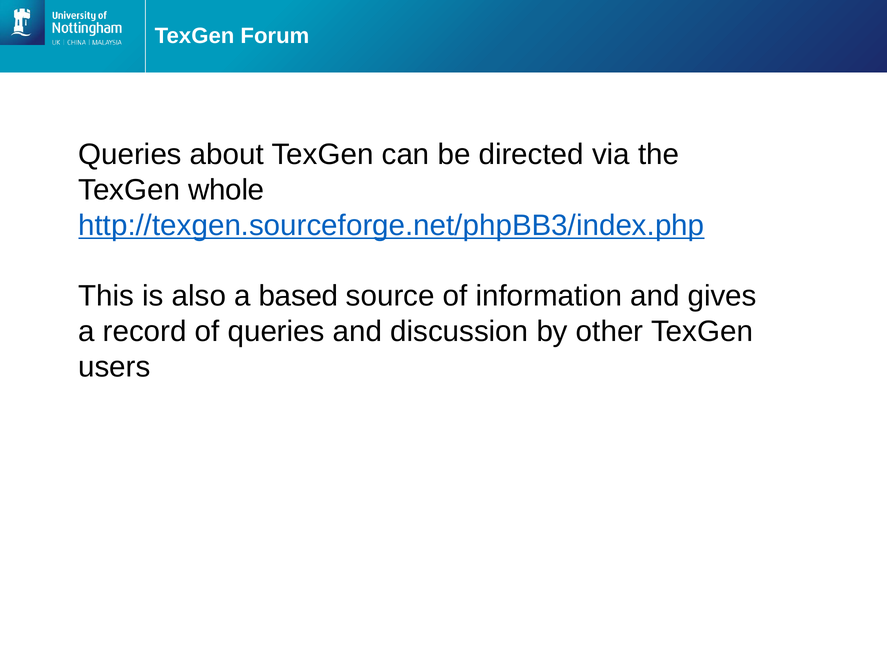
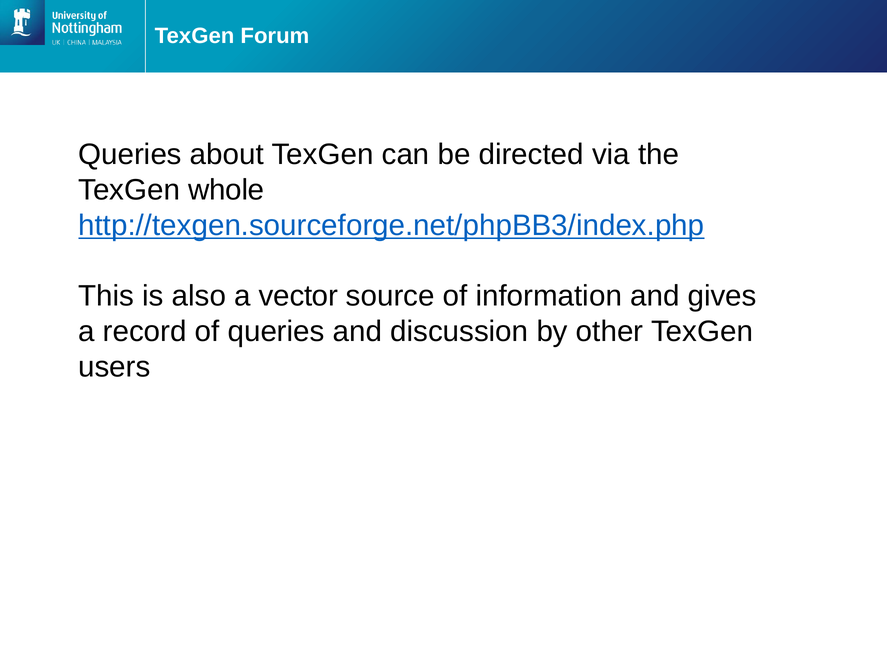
based: based -> vector
